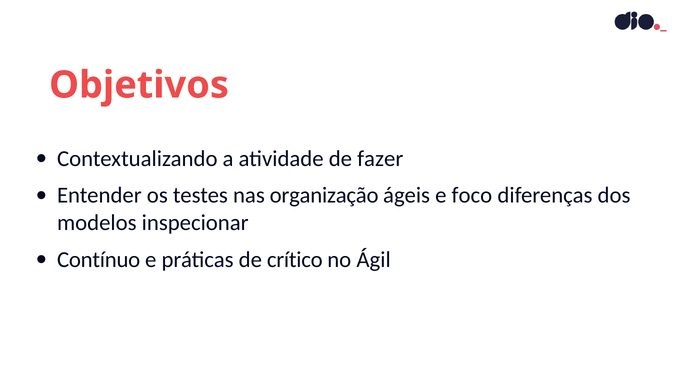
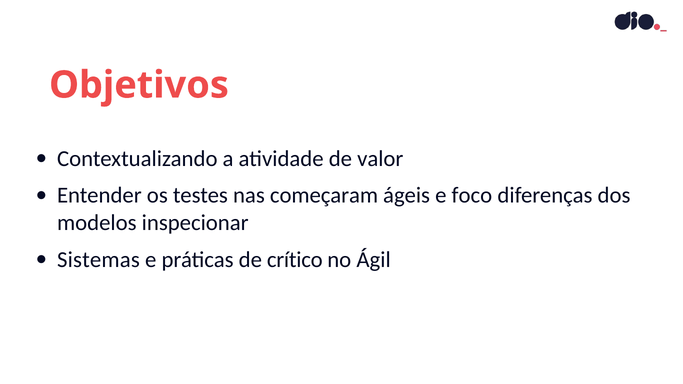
fazer: fazer -> valor
organização: organização -> começaram
Contínuo: Contínuo -> Sistemas
